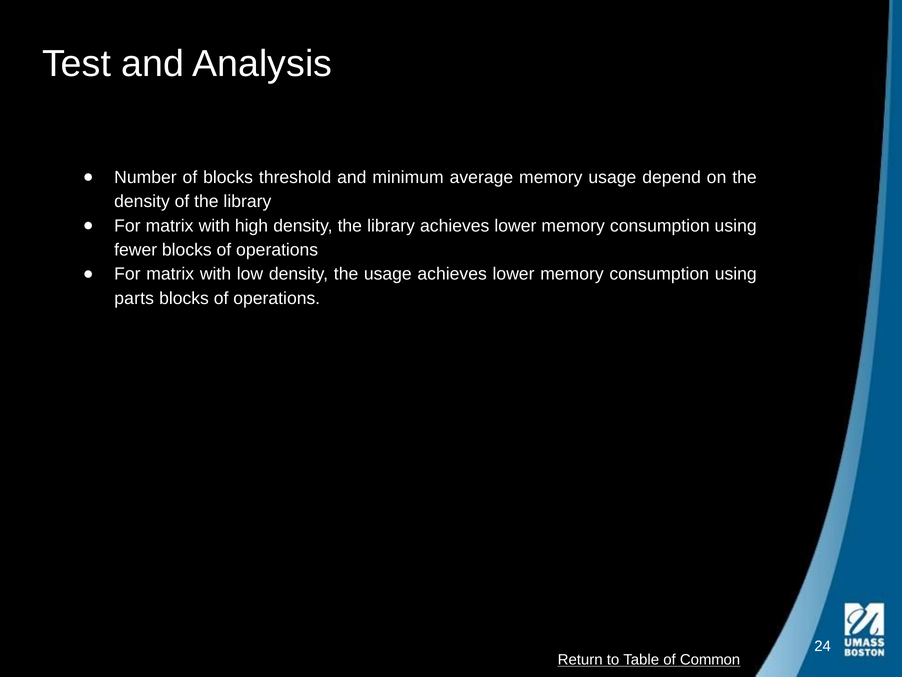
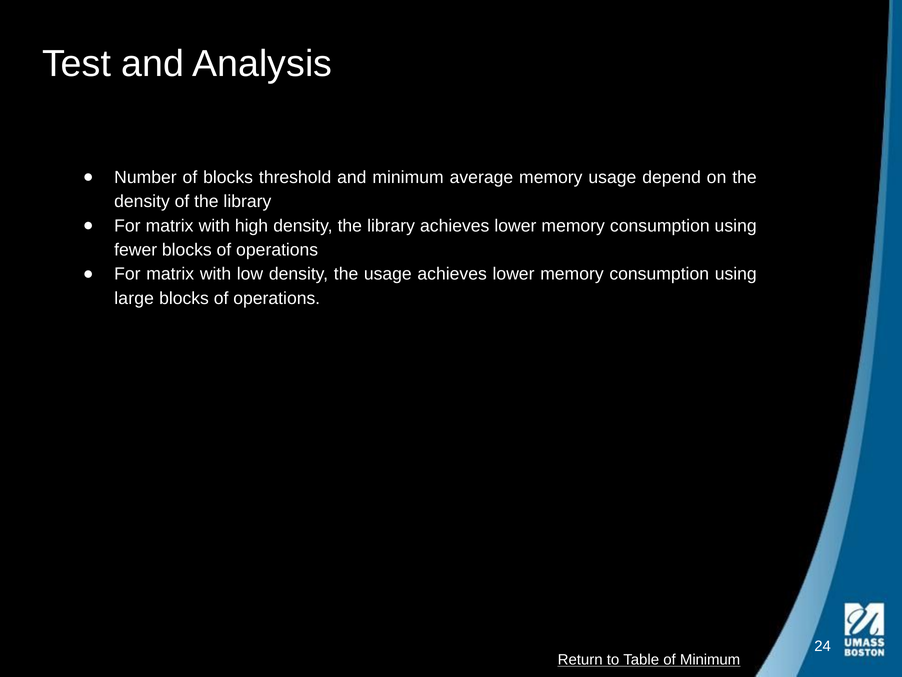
parts: parts -> large
of Common: Common -> Minimum
